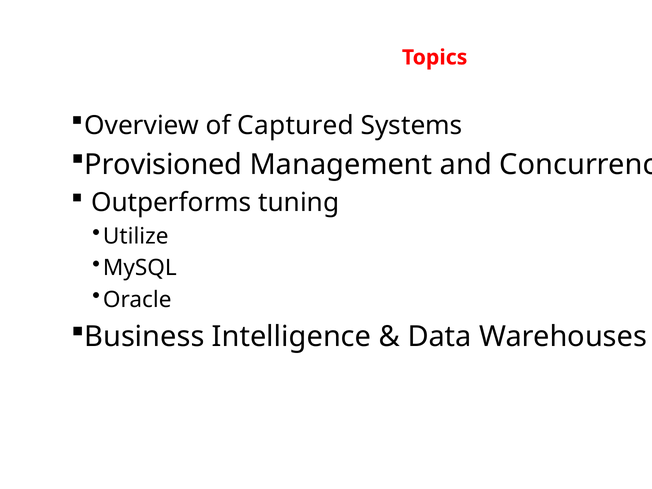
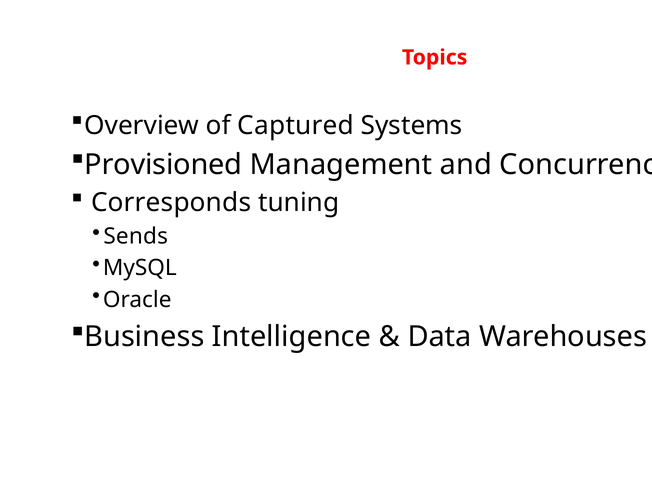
Outperforms: Outperforms -> Corresponds
Utilize: Utilize -> Sends
